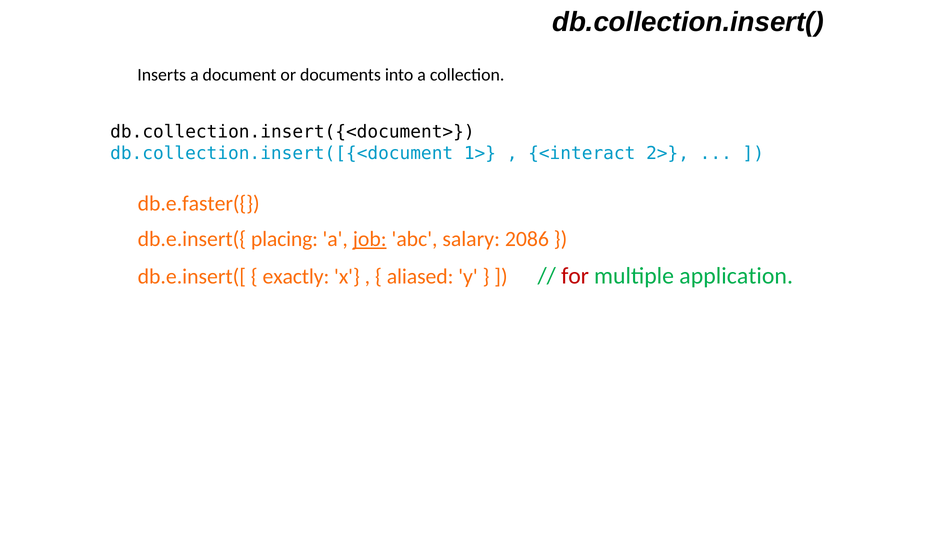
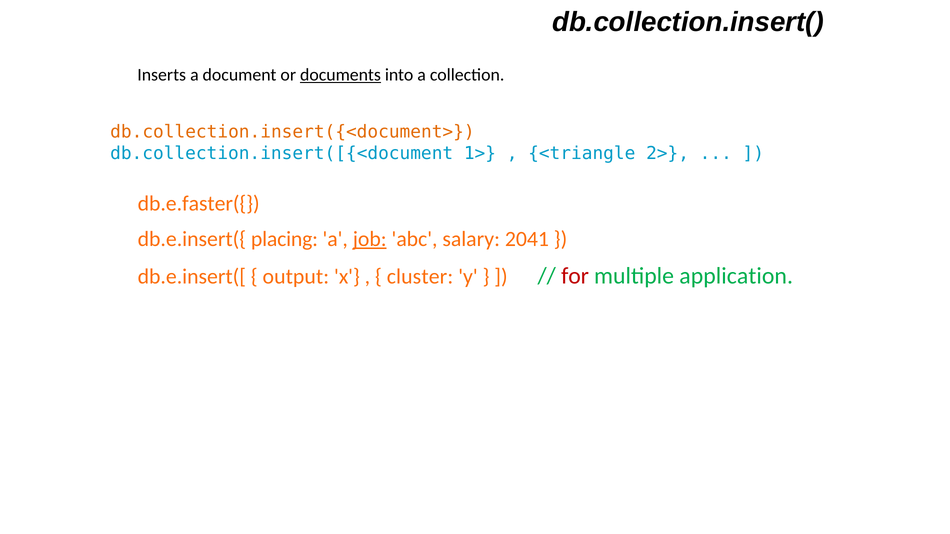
documents underline: none -> present
db.collection.insert({<document> colour: black -> orange
<interact: <interact -> <triangle
2086: 2086 -> 2041
exactly: exactly -> output
aliased: aliased -> cluster
